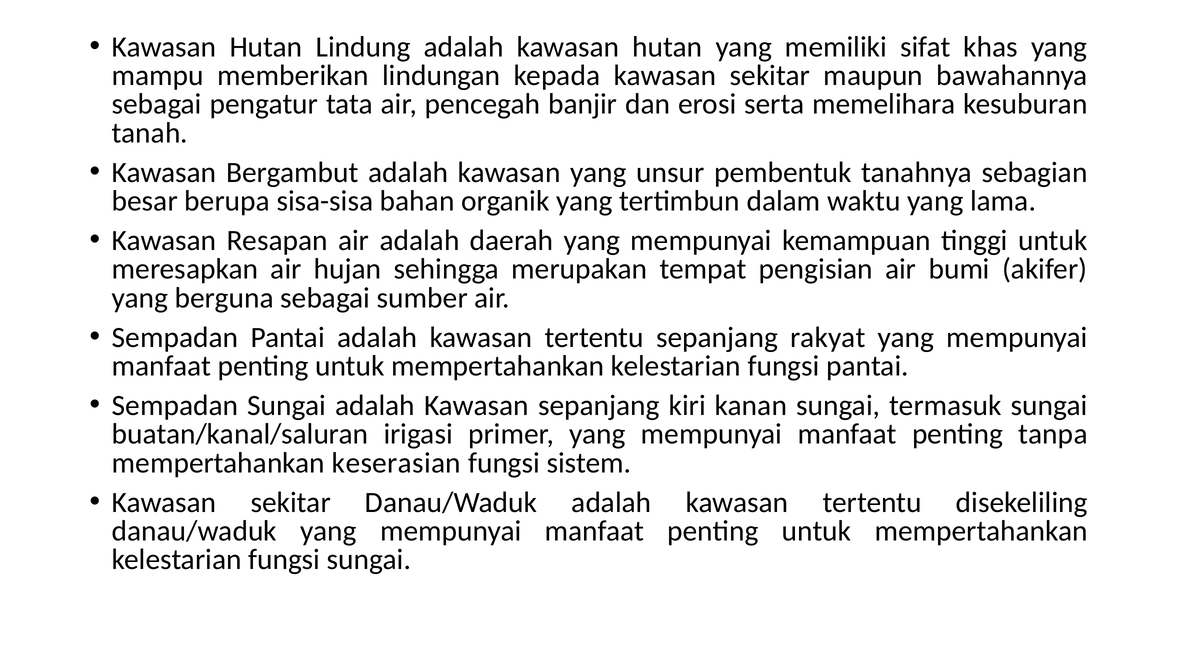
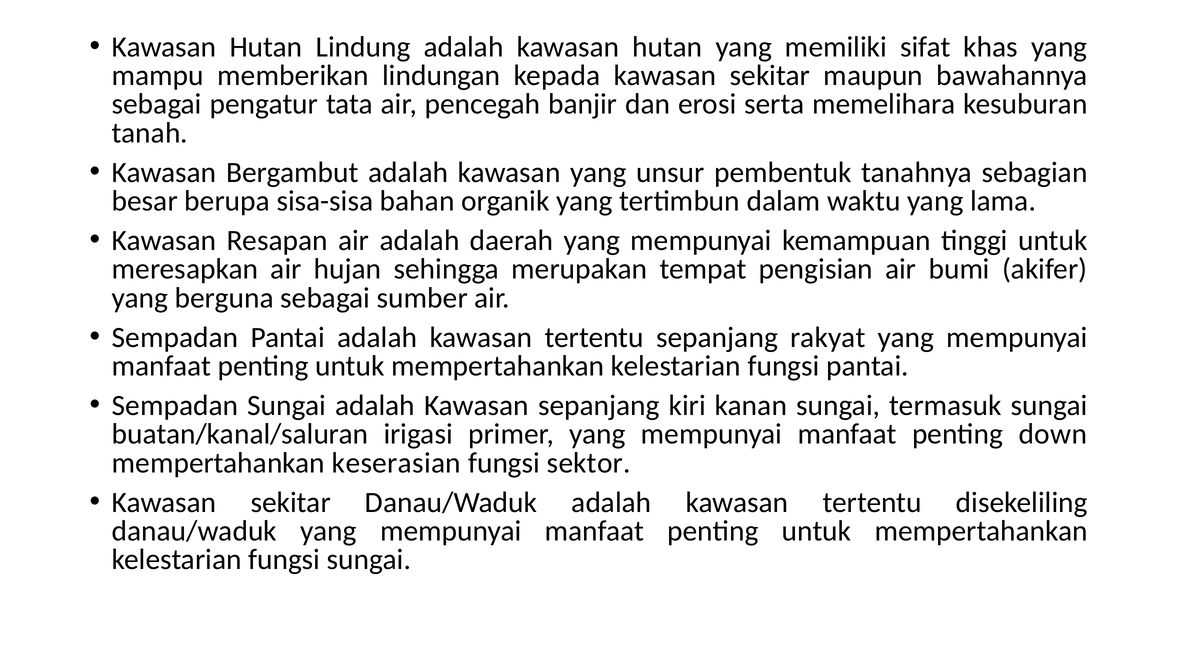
tanpa: tanpa -> down
sistem: sistem -> sektor
